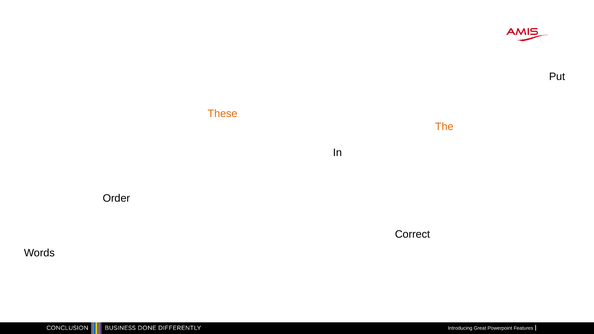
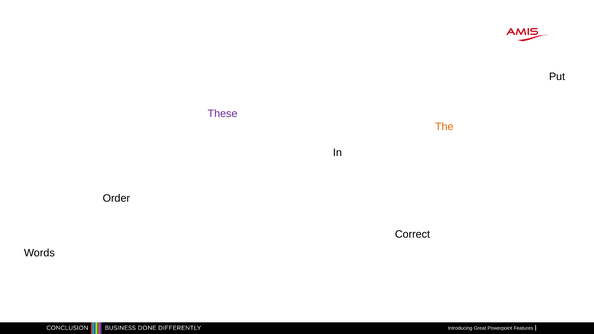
These colour: orange -> purple
